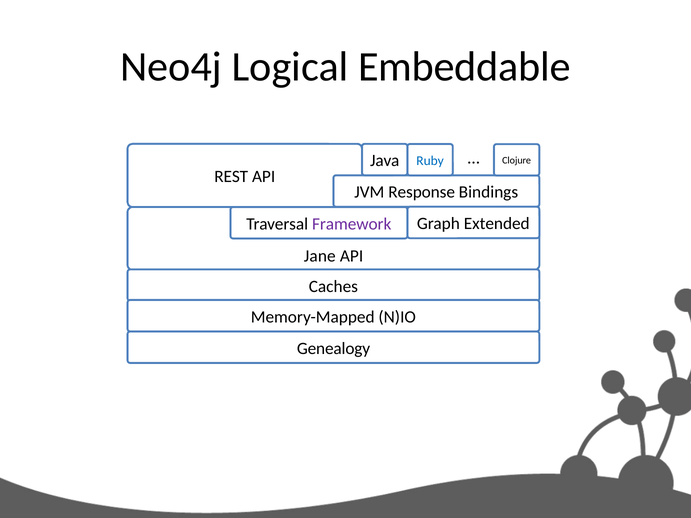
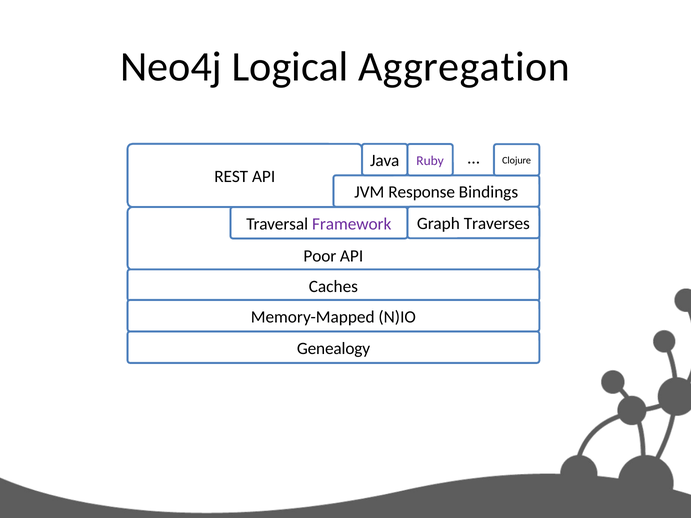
Embeddable: Embeddable -> Aggregation
Ruby colour: blue -> purple
Extended: Extended -> Traverses
Jane: Jane -> Poor
